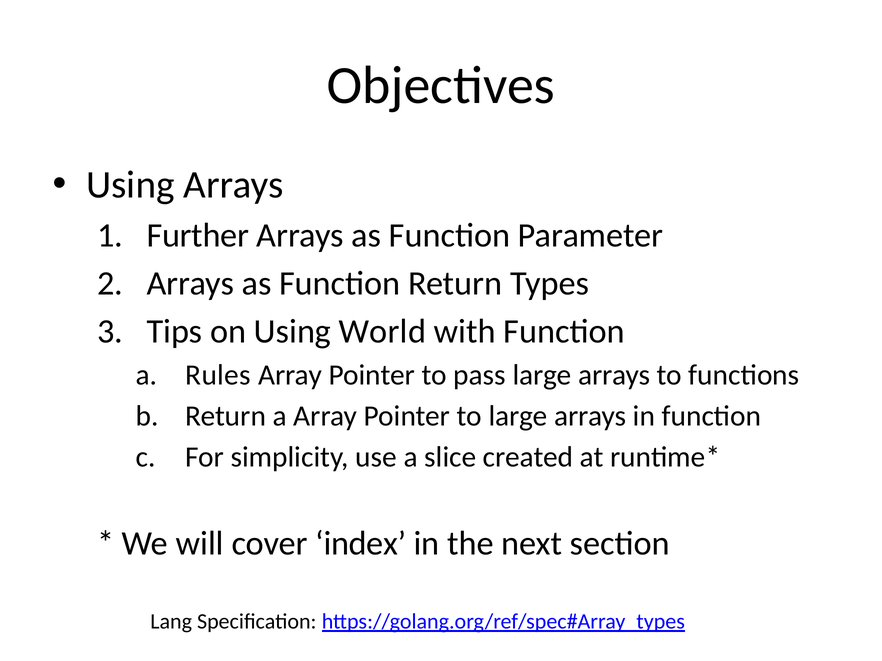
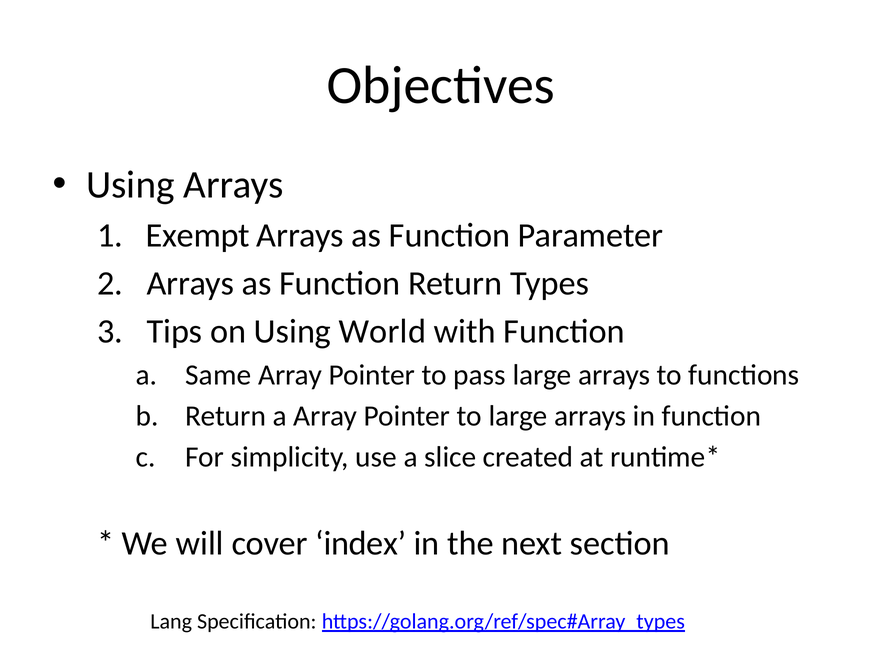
Further: Further -> Exempt
Rules: Rules -> Same
